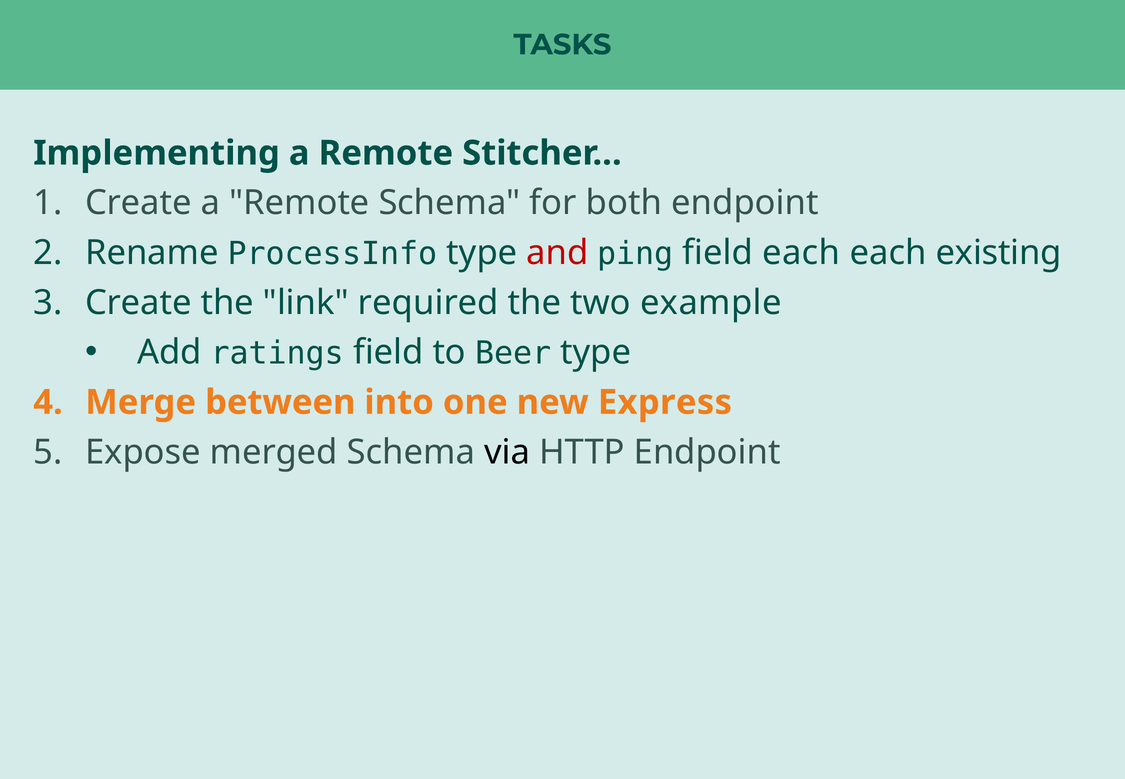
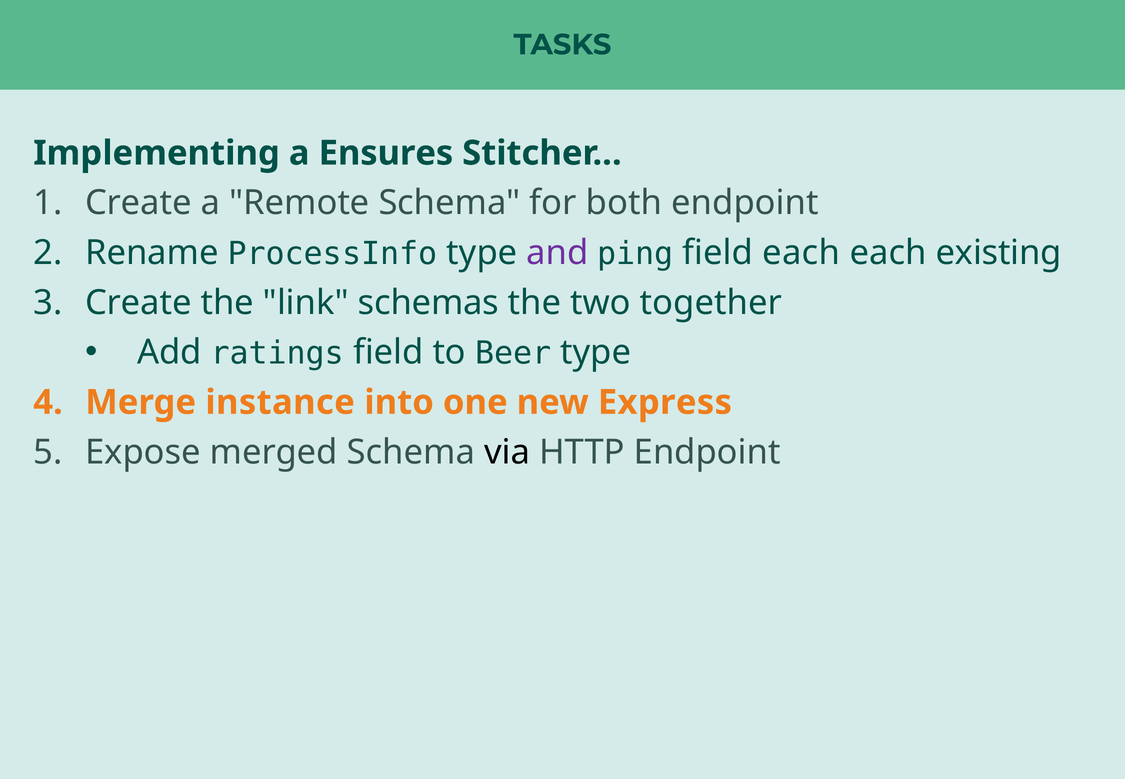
Implementing a Remote: Remote -> Ensures
and colour: red -> purple
required: required -> schemas
example: example -> together
between: between -> instance
